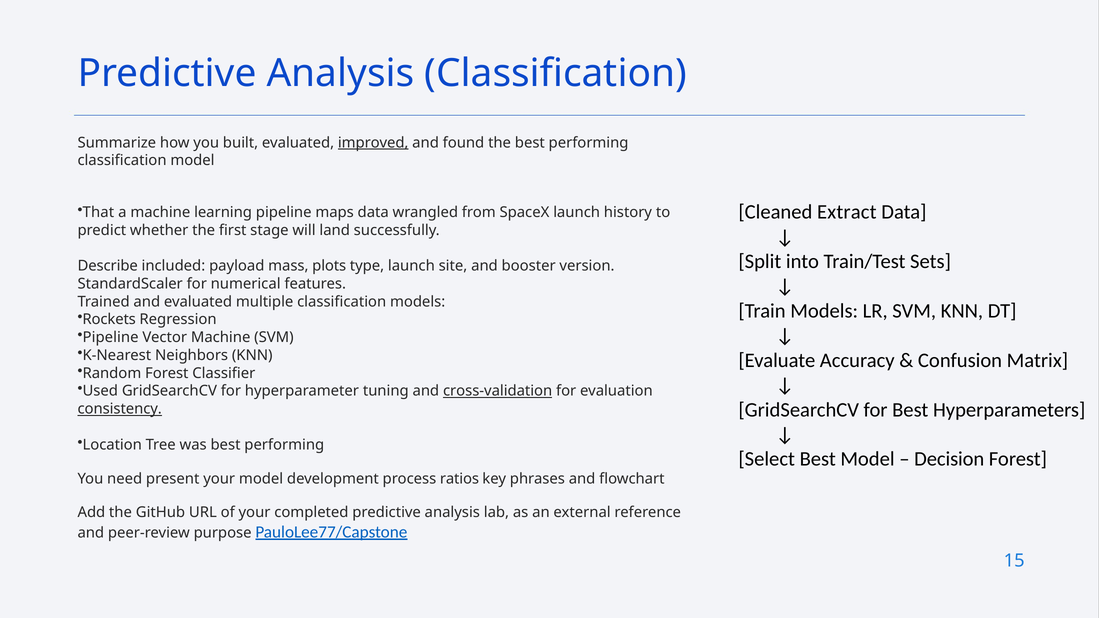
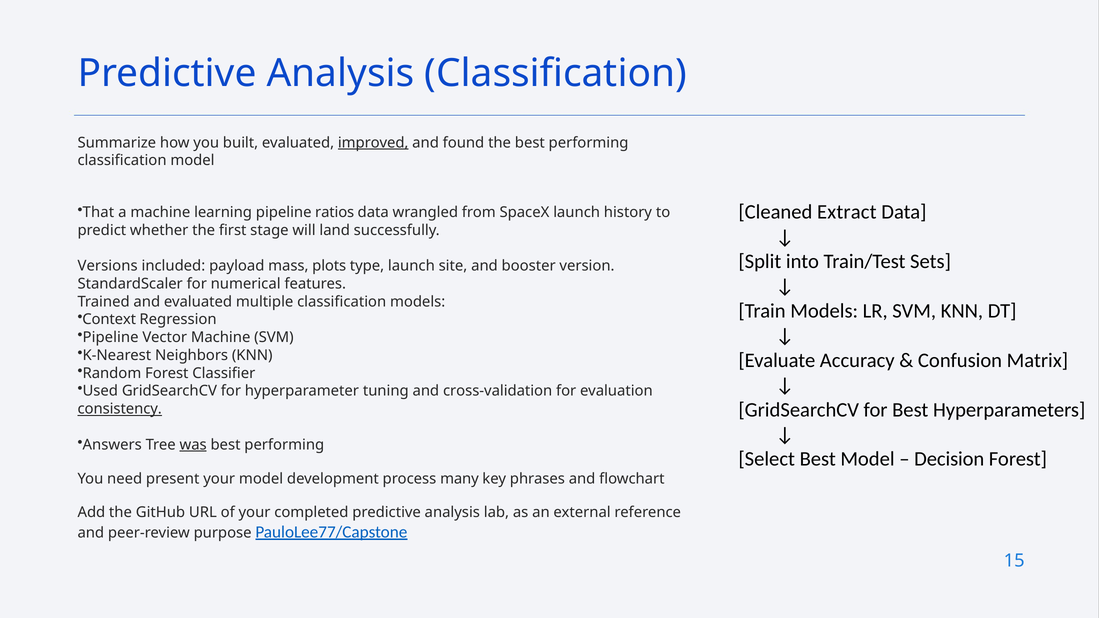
maps: maps -> ratios
Describe: Describe -> Versions
Rockets: Rockets -> Context
cross-validation underline: present -> none
Location: Location -> Answers
was underline: none -> present
ratios: ratios -> many
